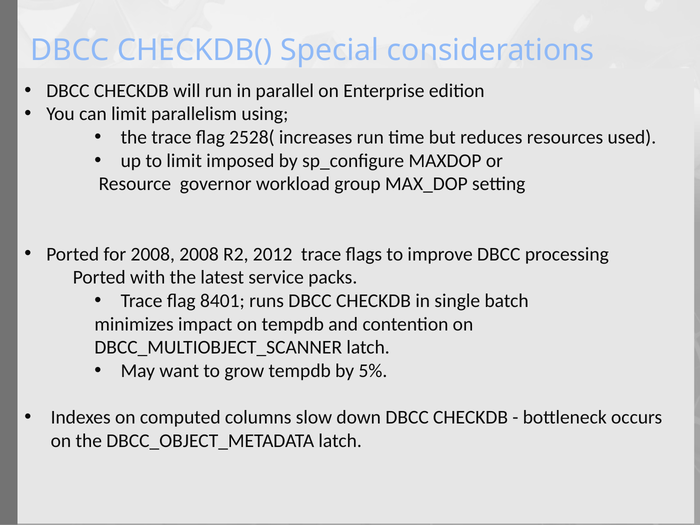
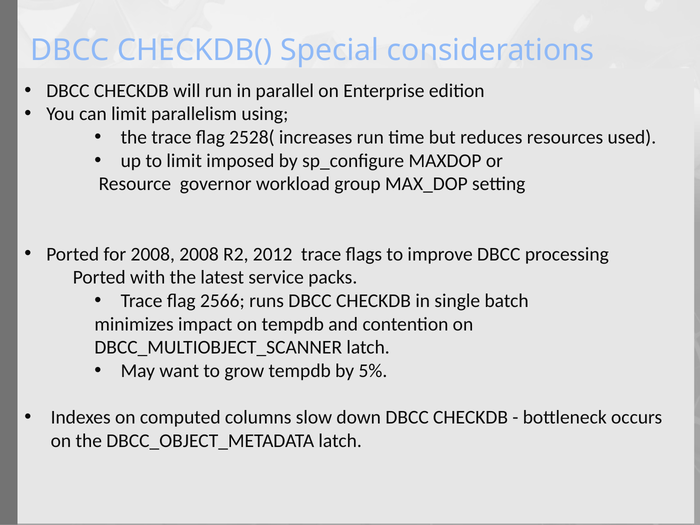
8401: 8401 -> 2566
